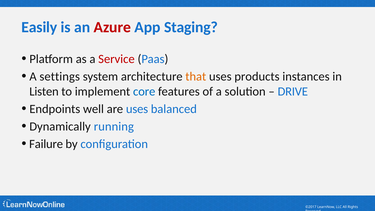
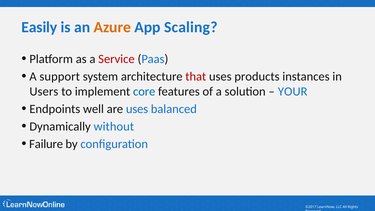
Azure colour: red -> orange
Staging: Staging -> Scaling
settings: settings -> support
that colour: orange -> red
Listen: Listen -> Users
DRIVE: DRIVE -> YOUR
running: running -> without
